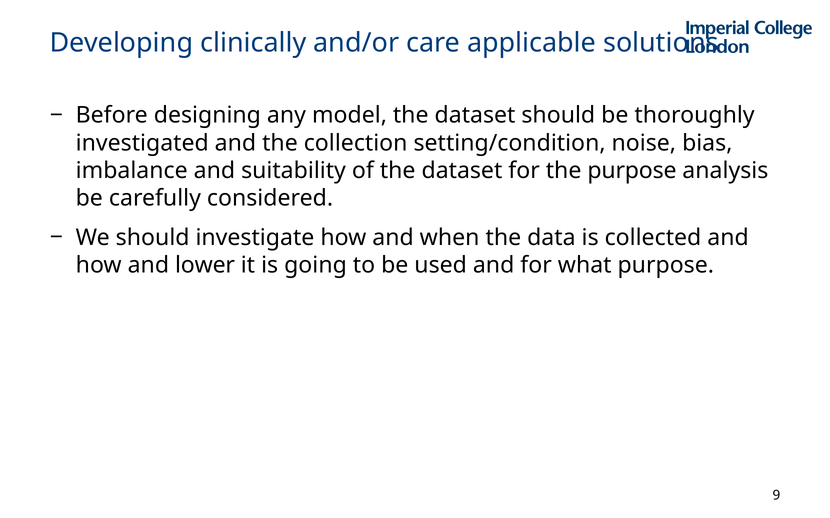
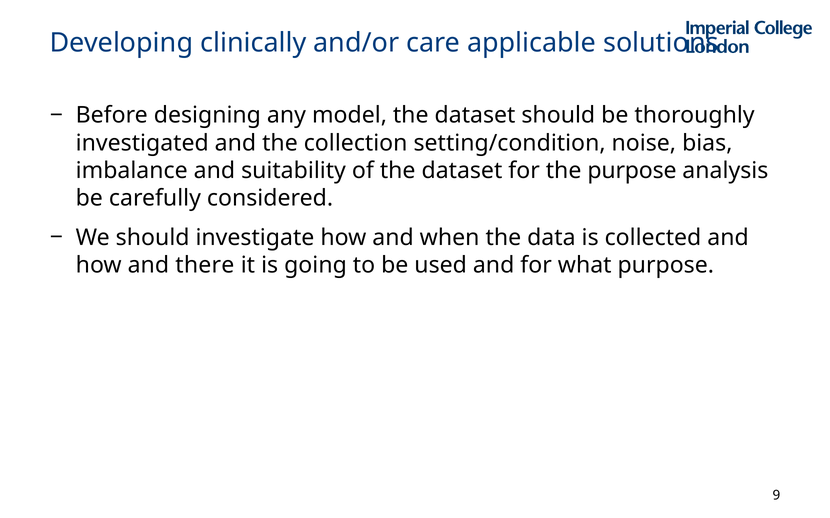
lower: lower -> there
